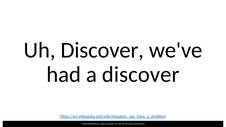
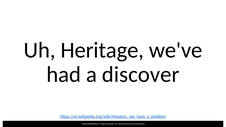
Uh Discover: Discover -> Heritage
